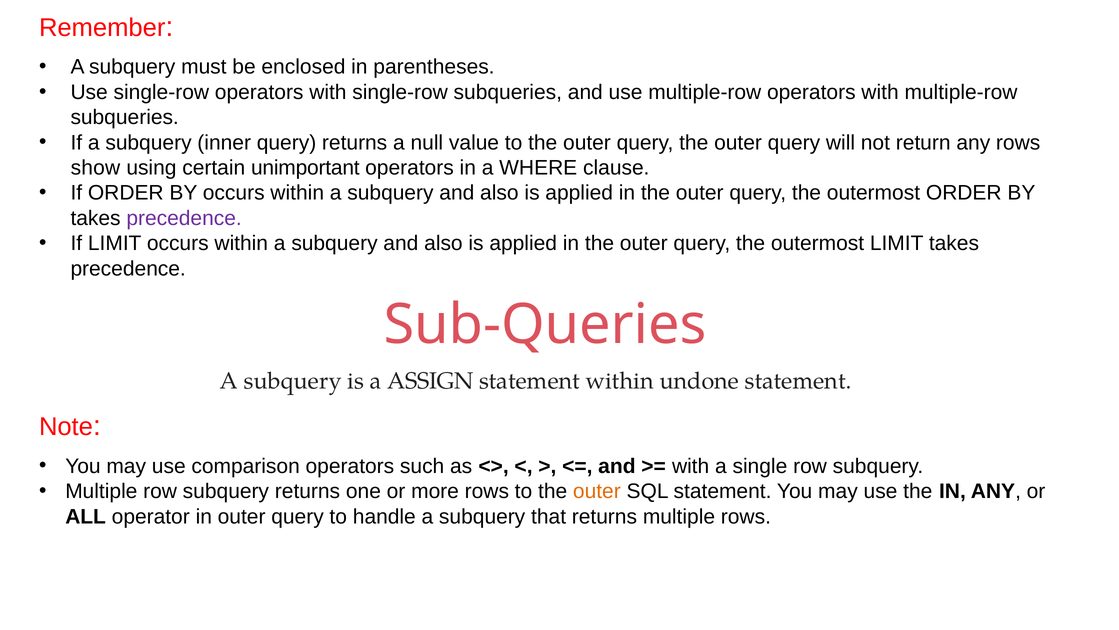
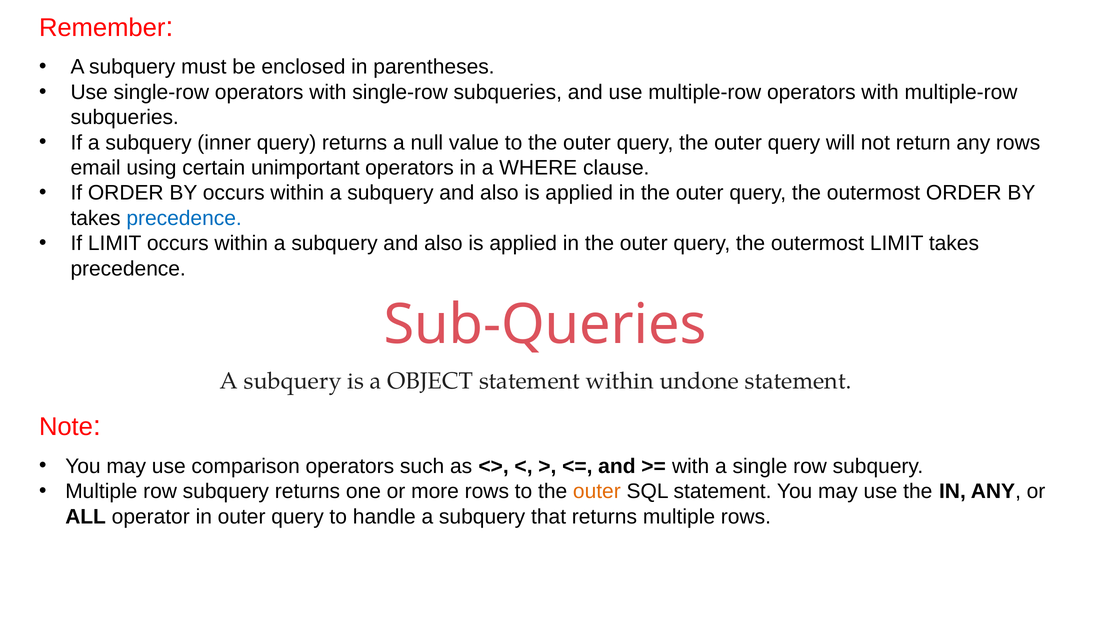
show: show -> email
precedence at (184, 218) colour: purple -> blue
ASSIGN: ASSIGN -> OBJECT
